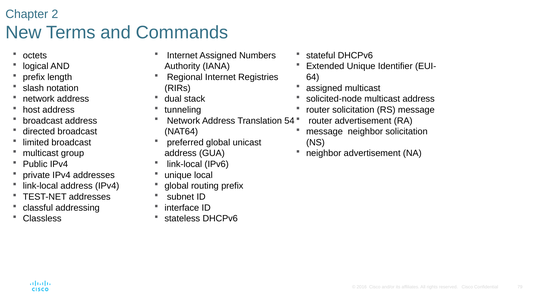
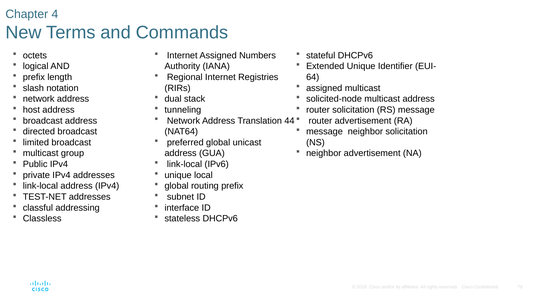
2: 2 -> 4
54: 54 -> 44
